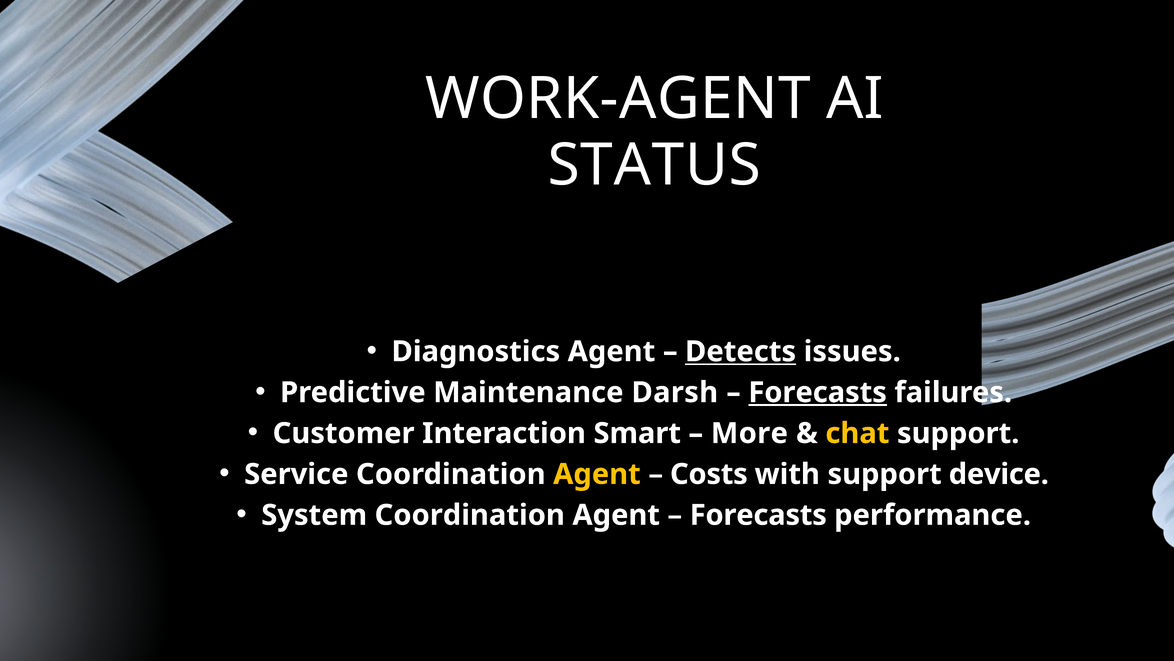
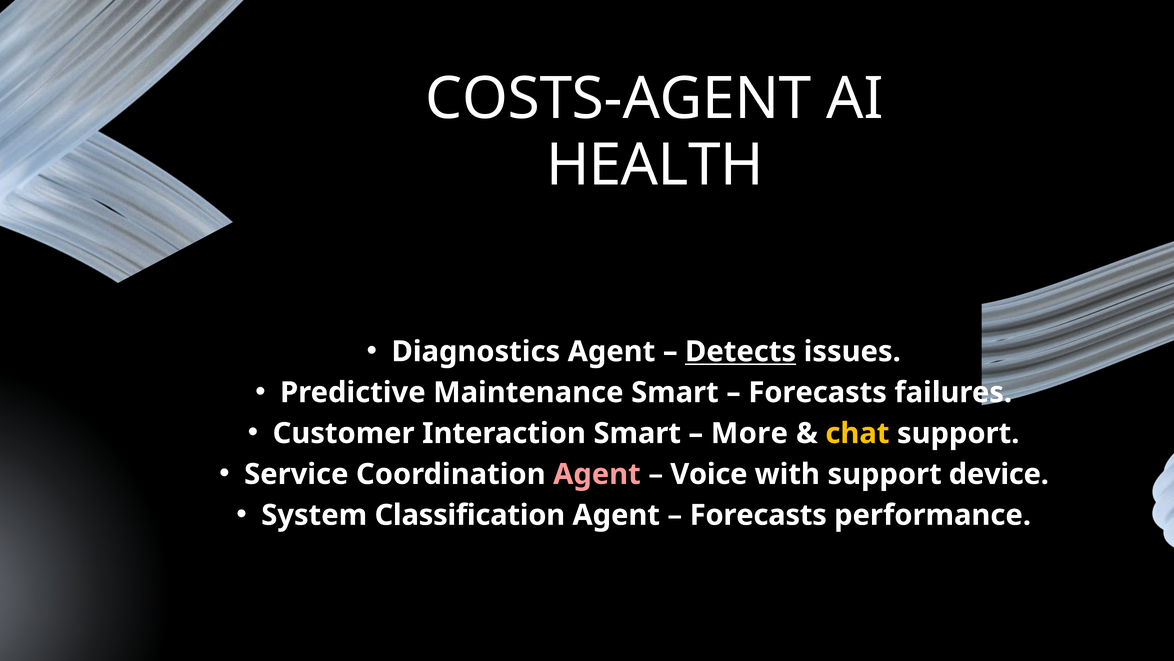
WORK-AGENT: WORK-AGENT -> COSTS-AGENT
STATUS: STATUS -> HEALTH
Maintenance Darsh: Darsh -> Smart
Forecasts at (818, 392) underline: present -> none
Agent at (597, 474) colour: yellow -> pink
Costs: Costs -> Voice
System Coordination: Coordination -> Classification
